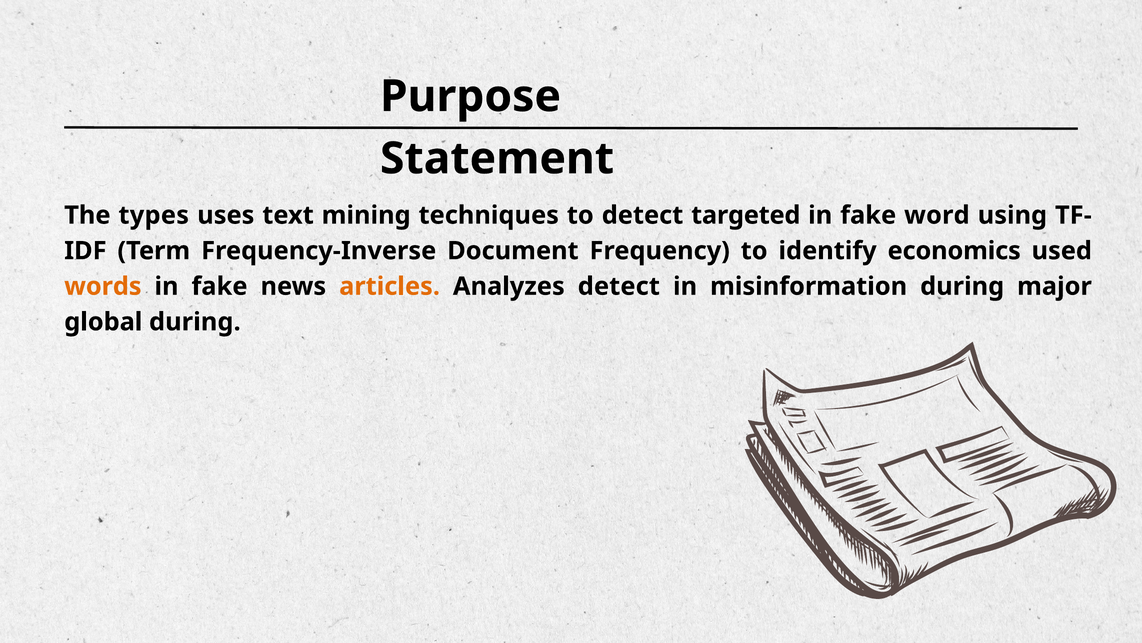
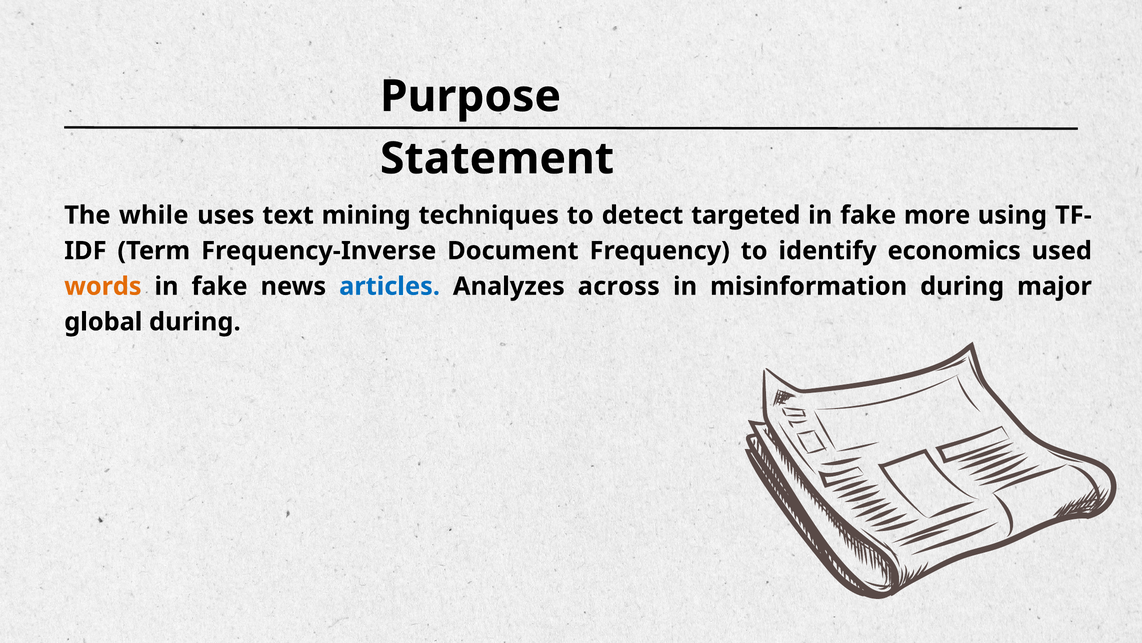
types: types -> while
word: word -> more
articles colour: orange -> blue
Analyzes detect: detect -> across
